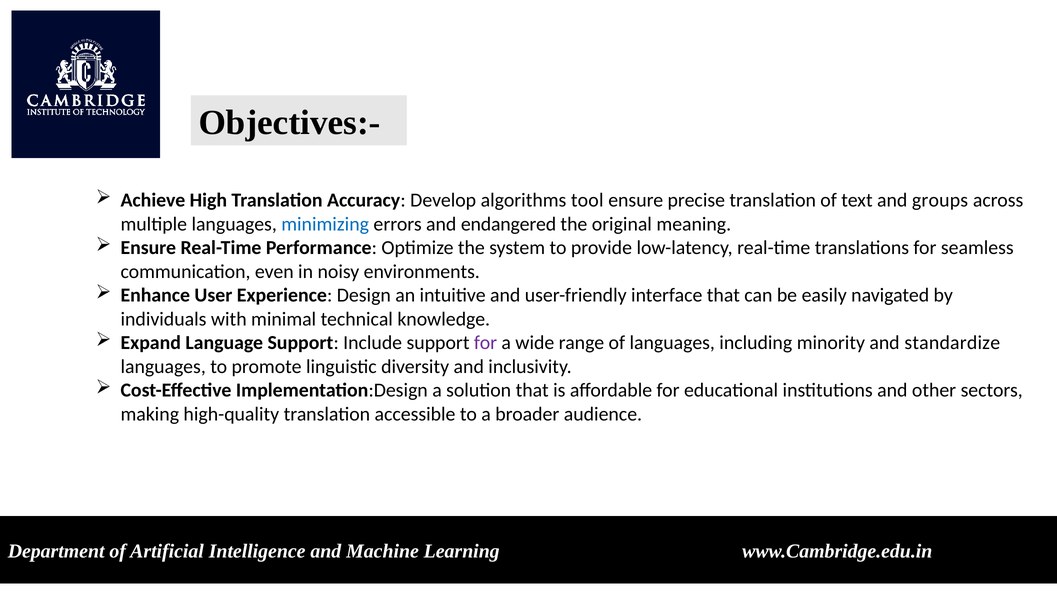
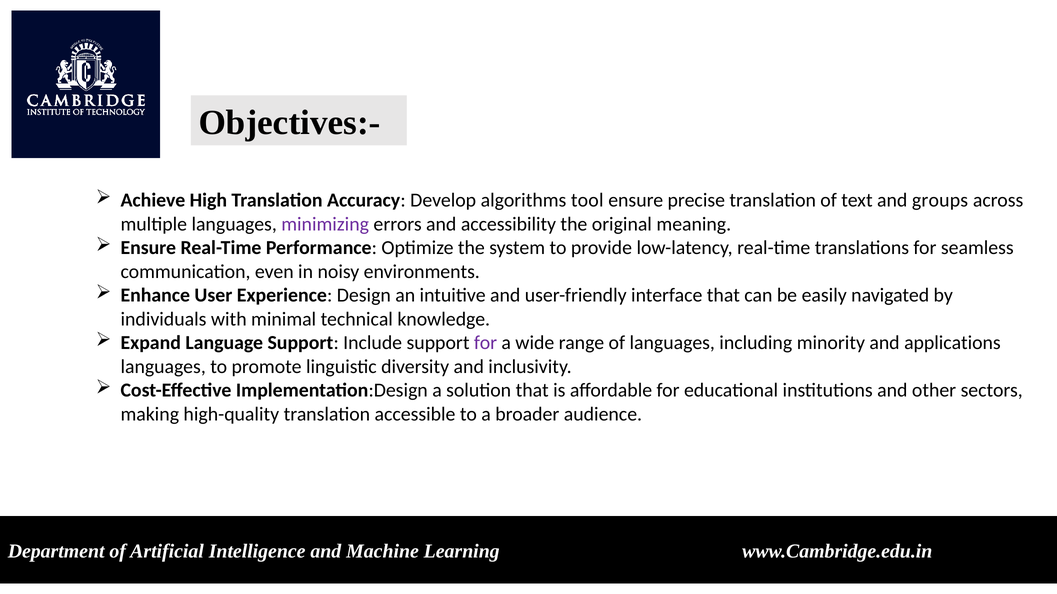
minimizing colour: blue -> purple
endangered: endangered -> accessibility
standardize: standardize -> applications
